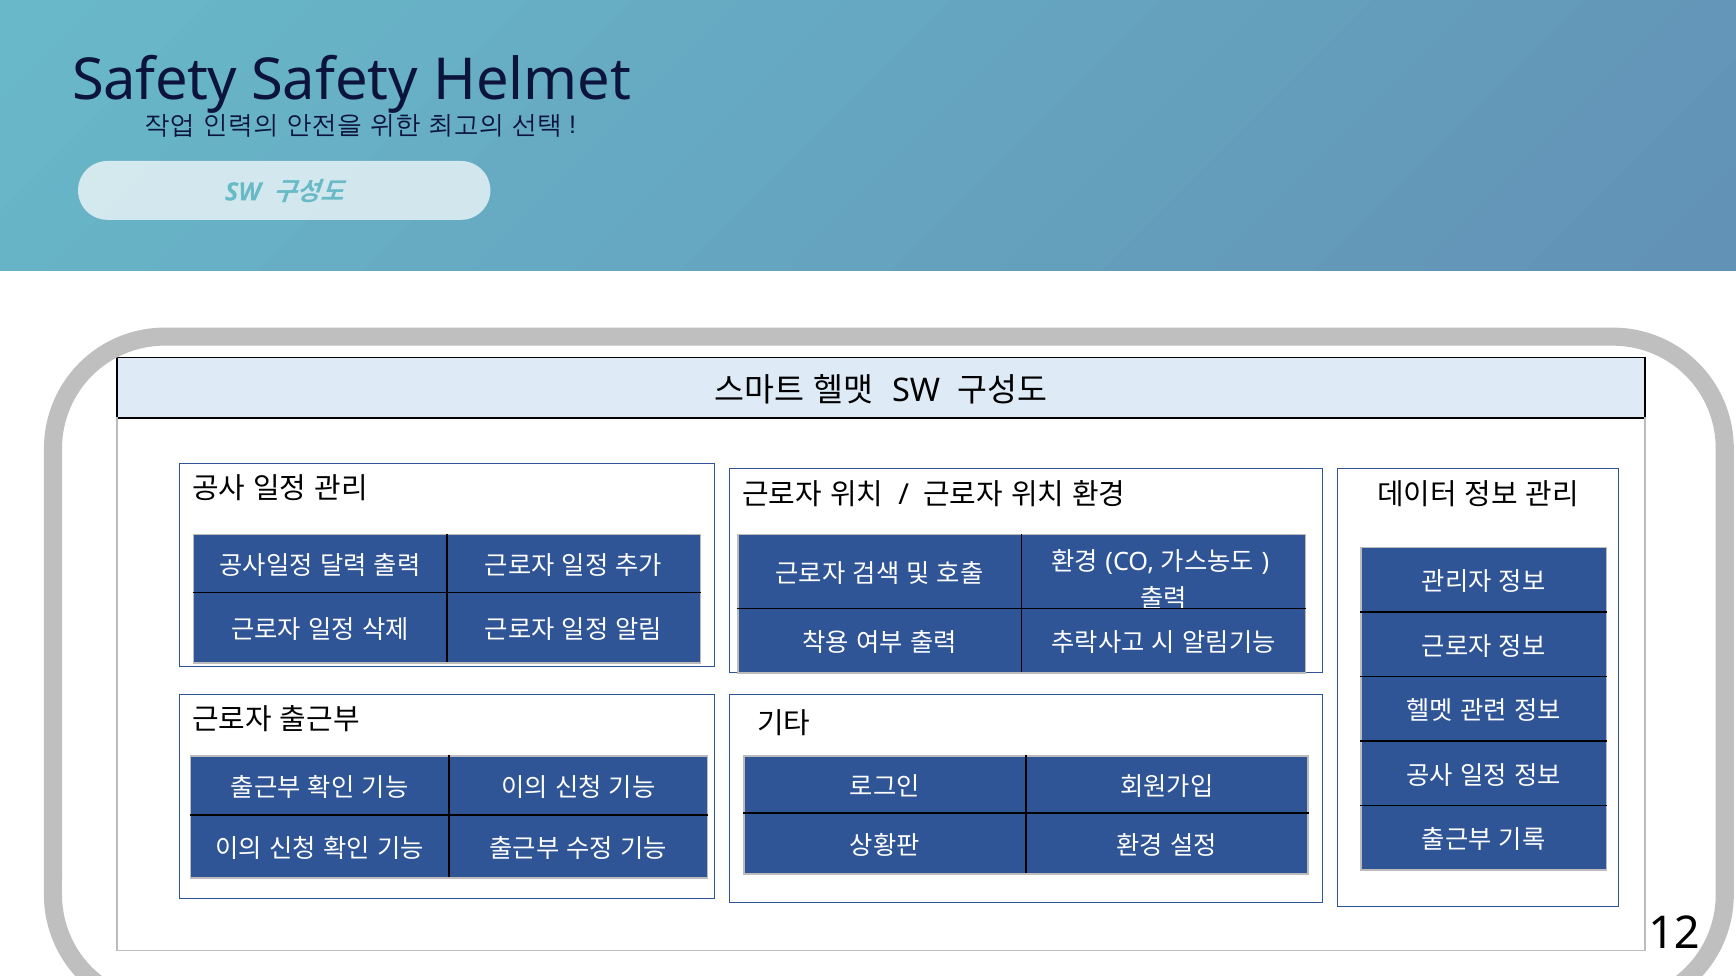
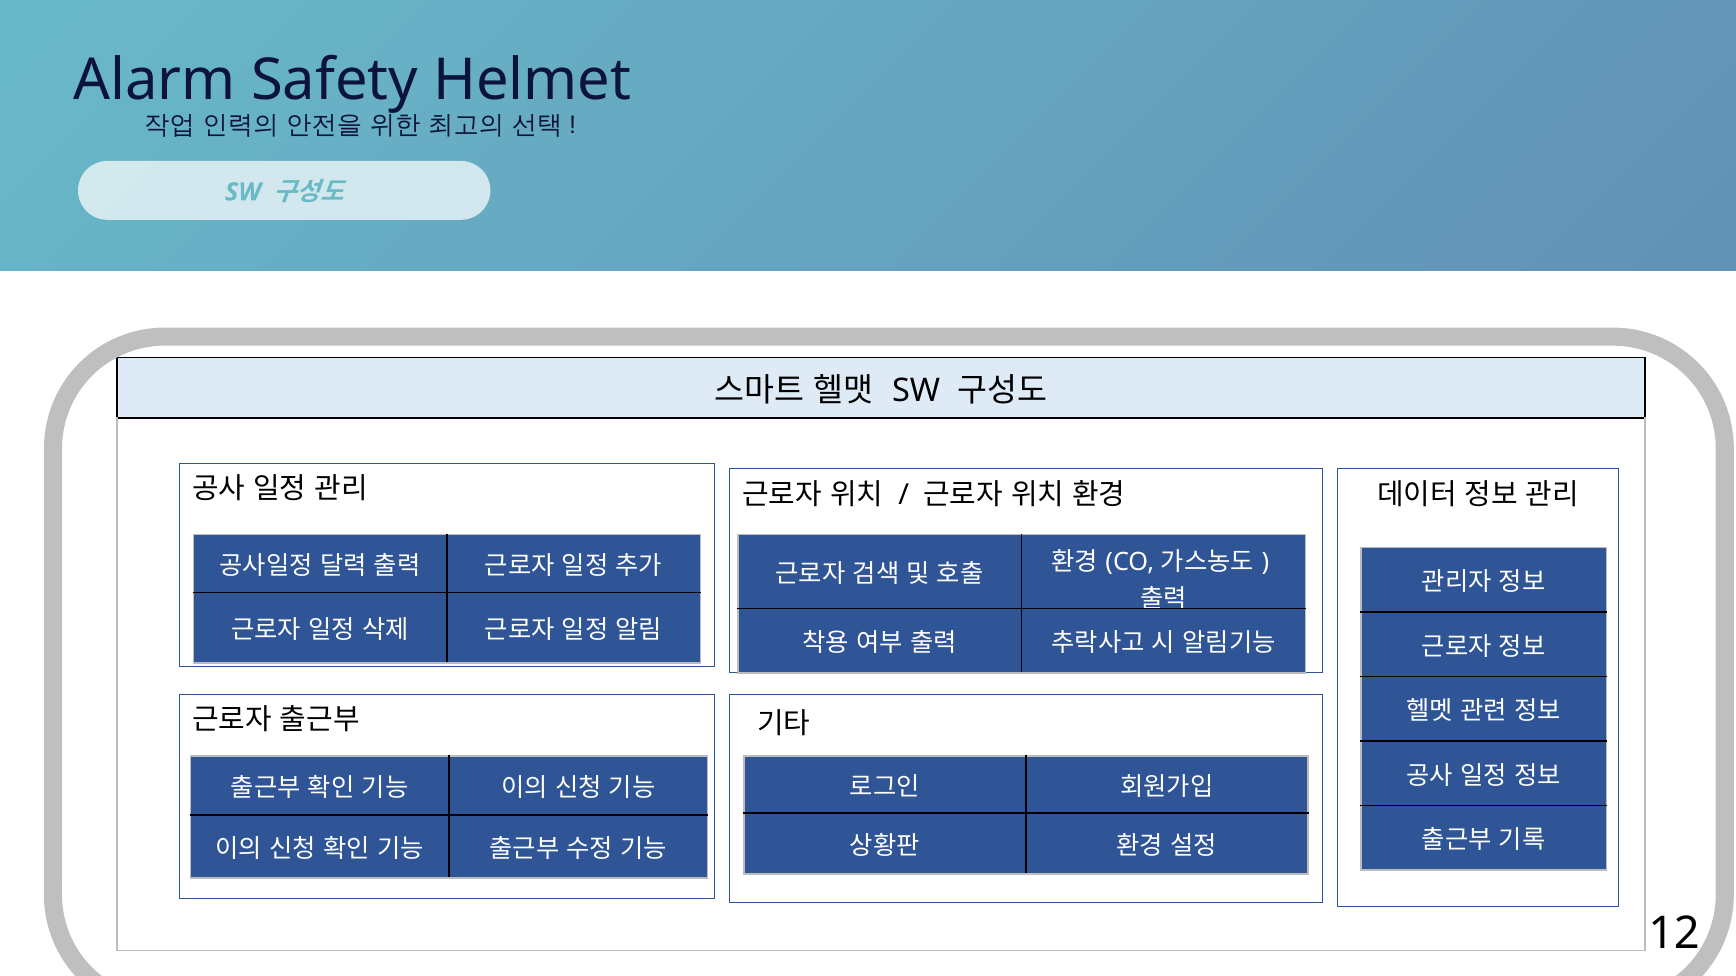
Safety at (155, 80): Safety -> Alarm
